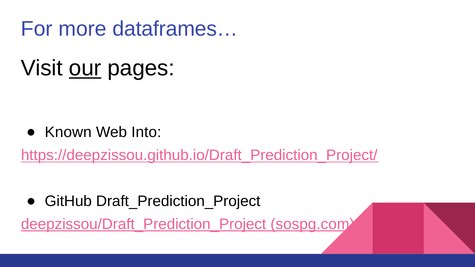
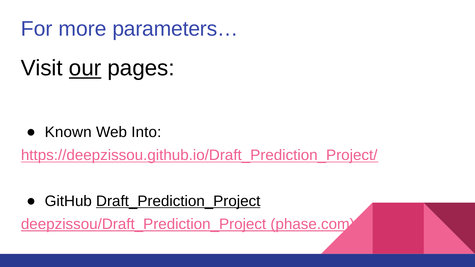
dataframes…: dataframes… -> parameters…
Draft_Prediction_Project underline: none -> present
sospg.com: sospg.com -> phase.com
